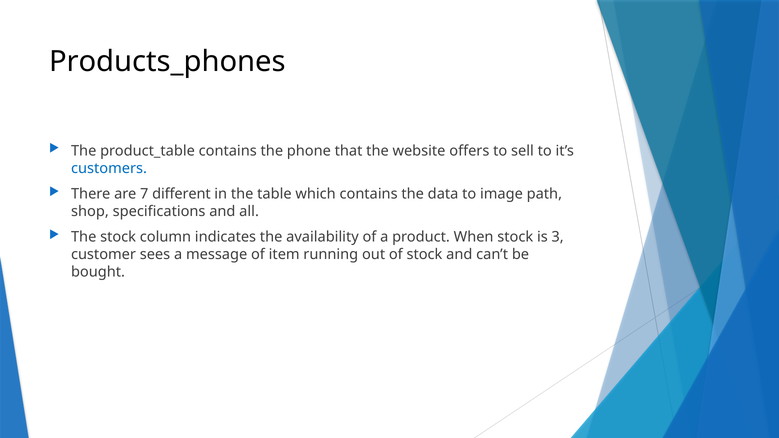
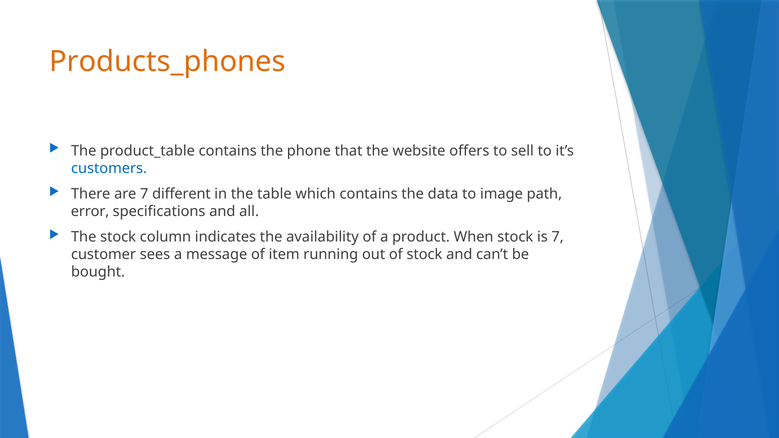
Products_phones colour: black -> orange
shop: shop -> error
is 3: 3 -> 7
